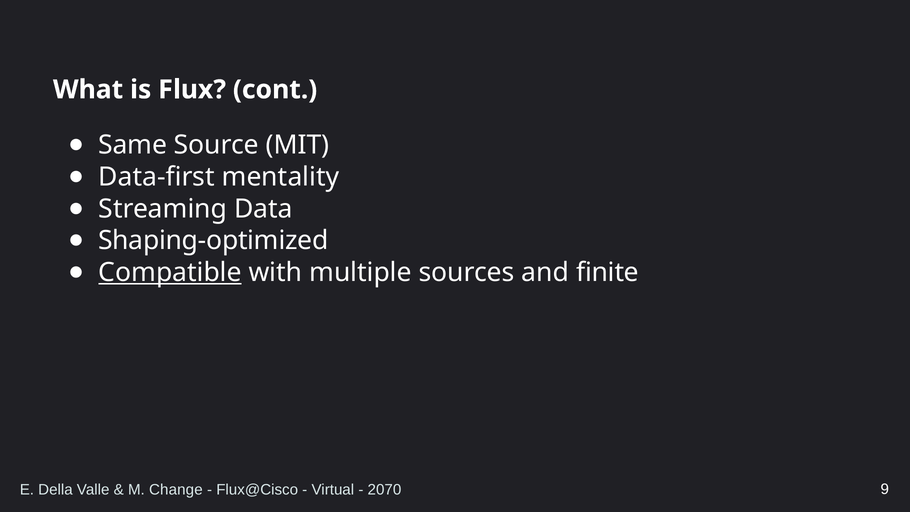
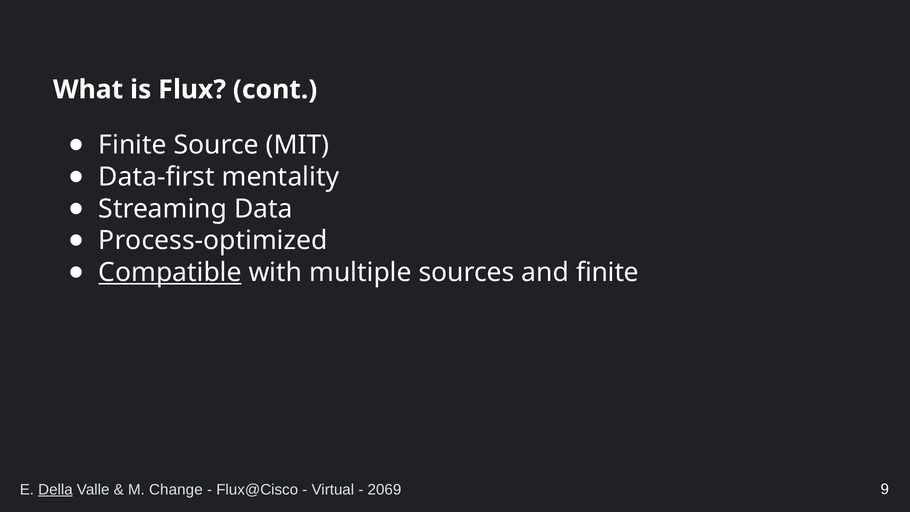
Same at (133, 145): Same -> Finite
Shaping-optimized: Shaping-optimized -> Process-optimized
Della underline: none -> present
2070: 2070 -> 2069
